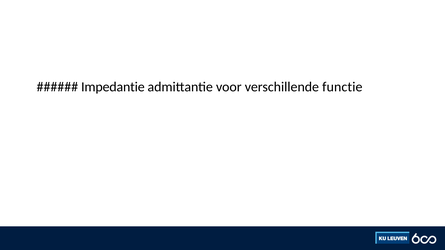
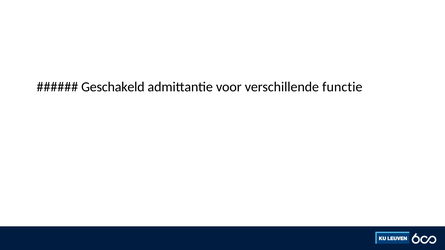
Impedantie: Impedantie -> Geschakeld
